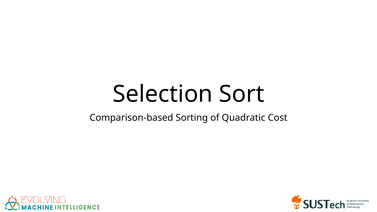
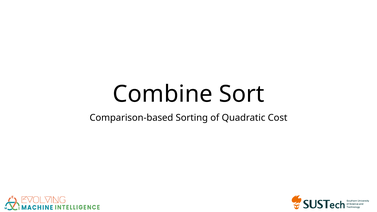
Selection: Selection -> Combine
